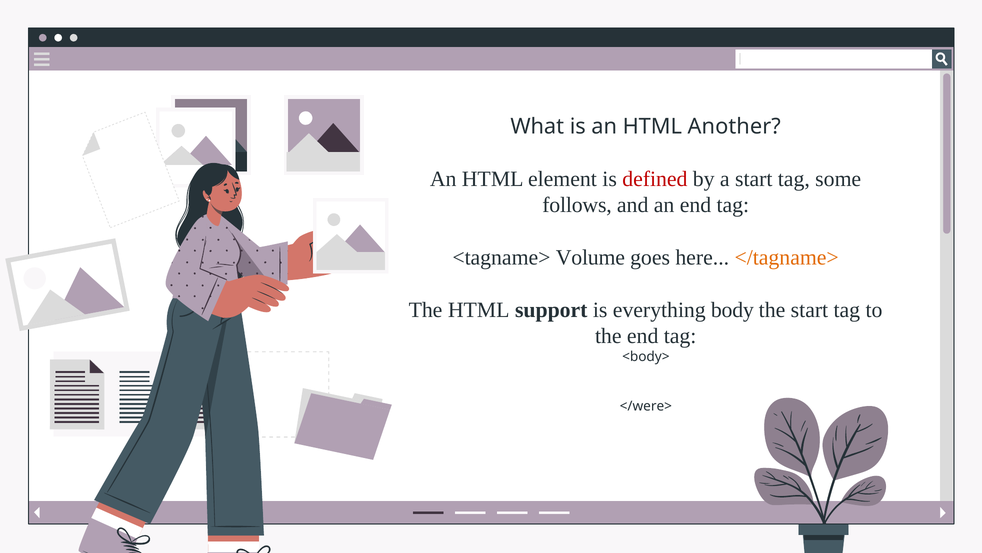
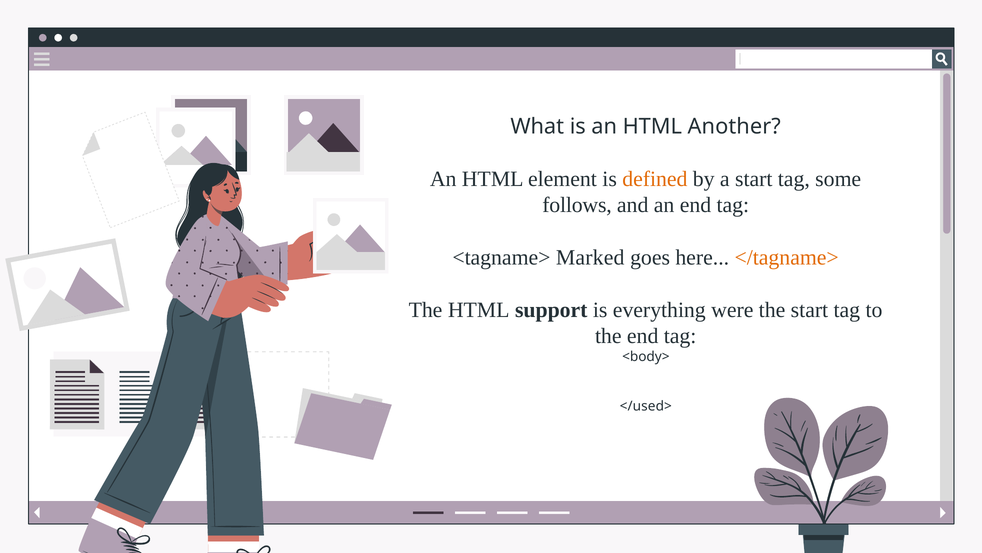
defined colour: red -> orange
Volume: Volume -> Marked
body: body -> were
</were>: </were> -> </used>
